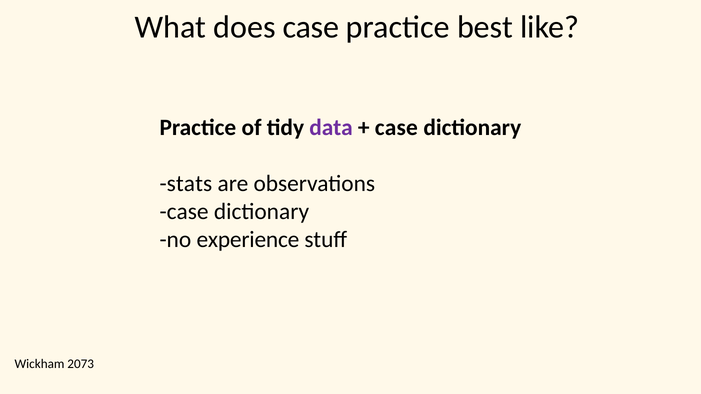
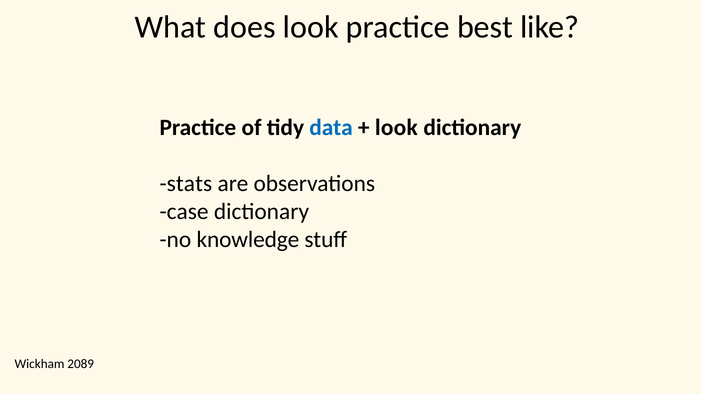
does case: case -> look
data colour: purple -> blue
case at (396, 128): case -> look
experience: experience -> knowledge
2073: 2073 -> 2089
